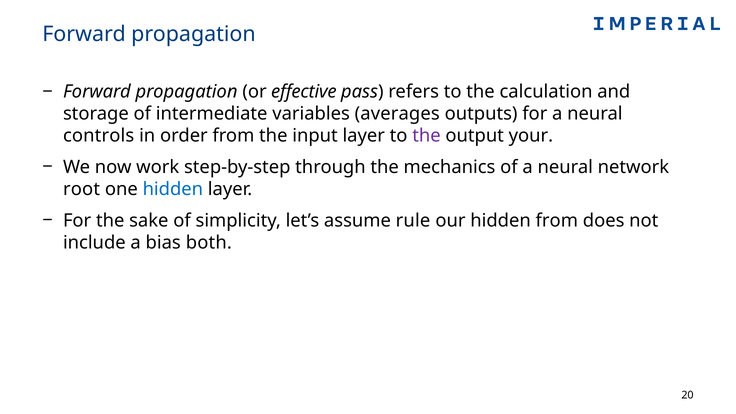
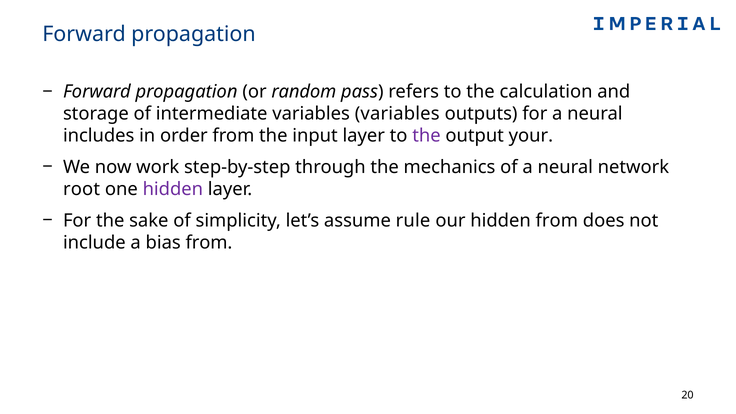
effective: effective -> random
variables averages: averages -> variables
controls: controls -> includes
hidden at (173, 189) colour: blue -> purple
bias both: both -> from
